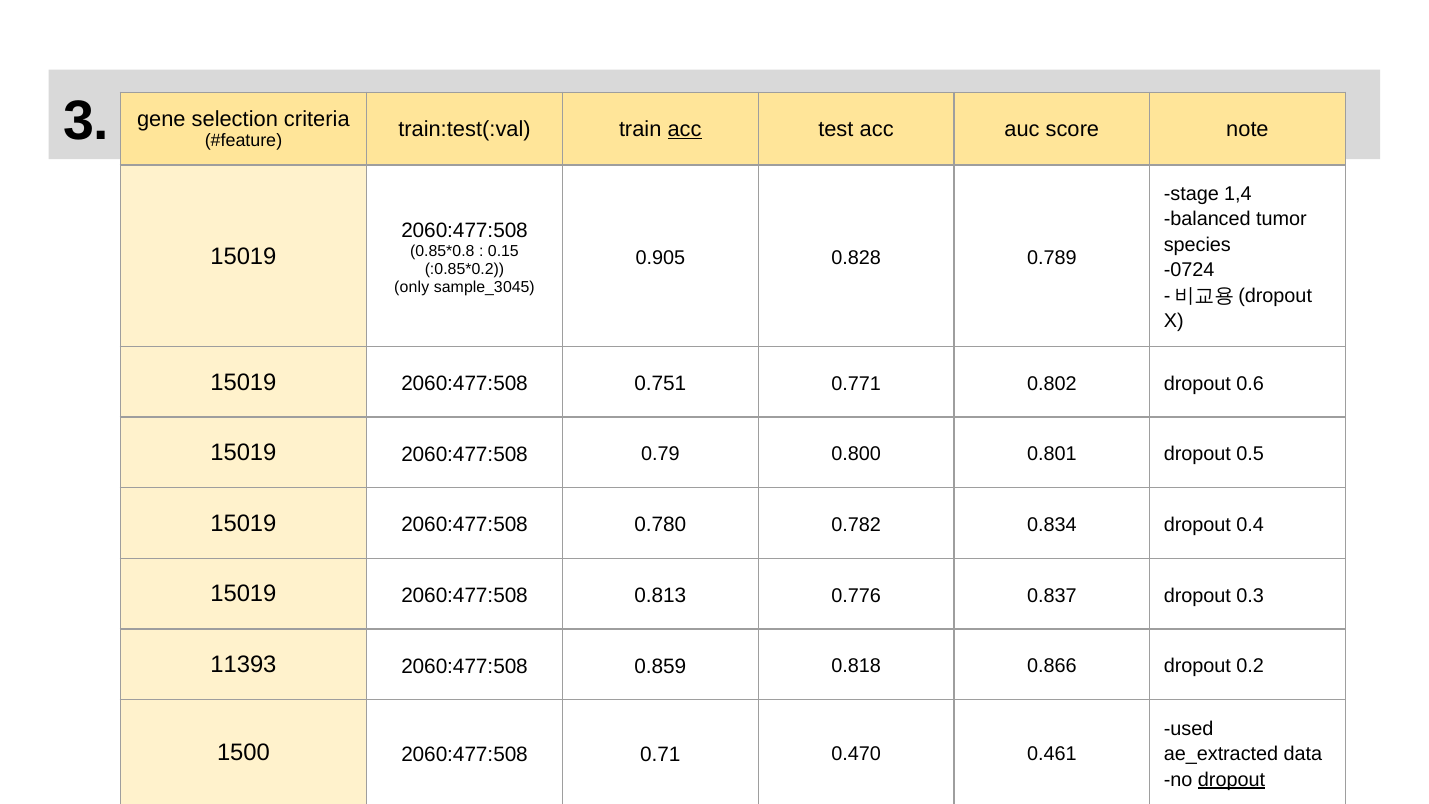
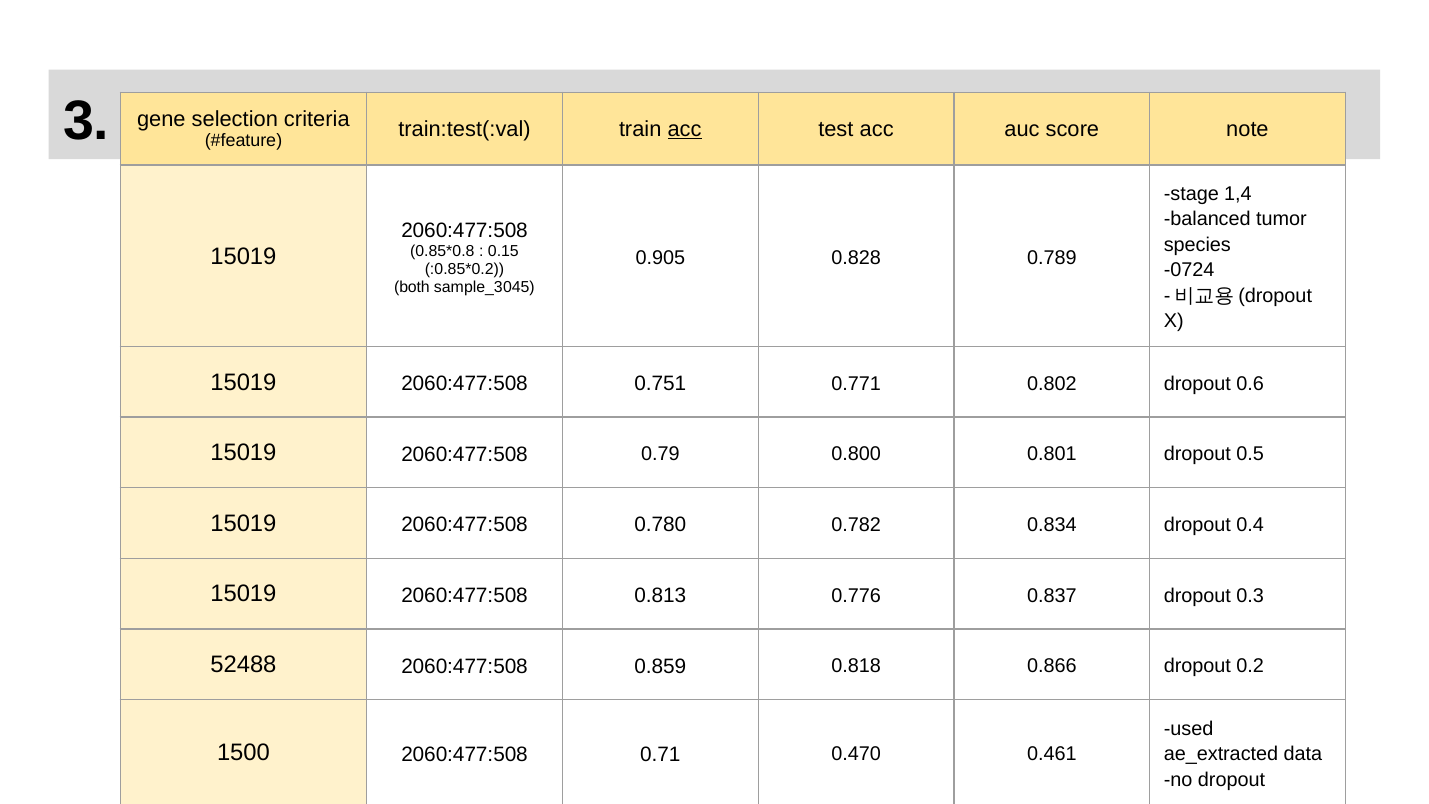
only: only -> both
11393: 11393 -> 52488
dropout at (1231, 779) underline: present -> none
